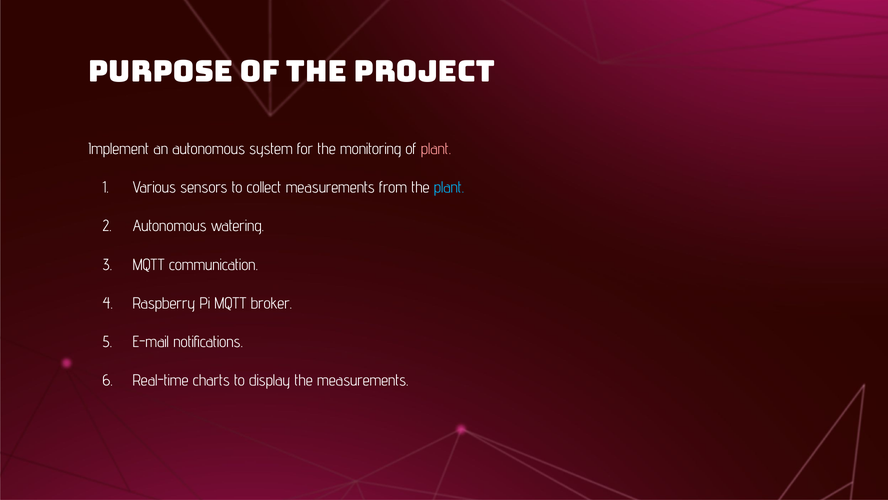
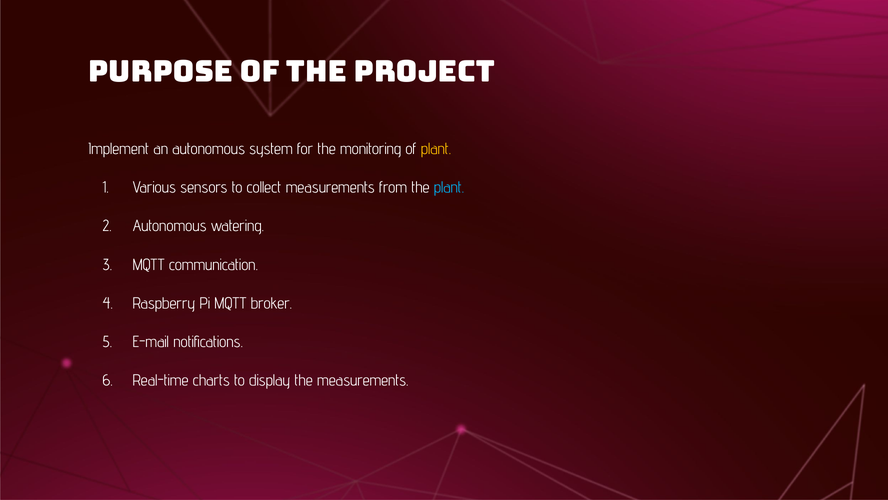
plant at (436, 149) colour: pink -> yellow
